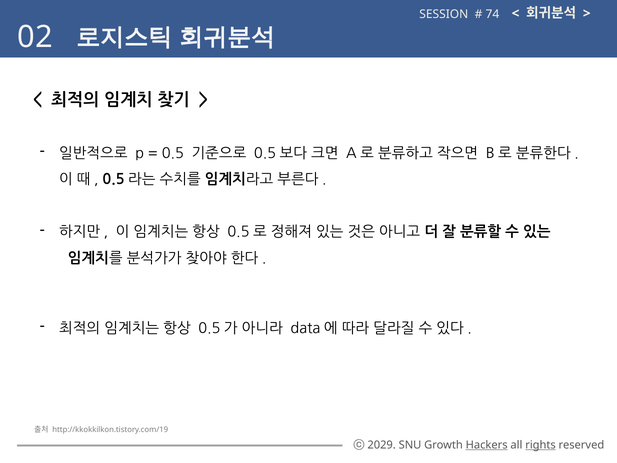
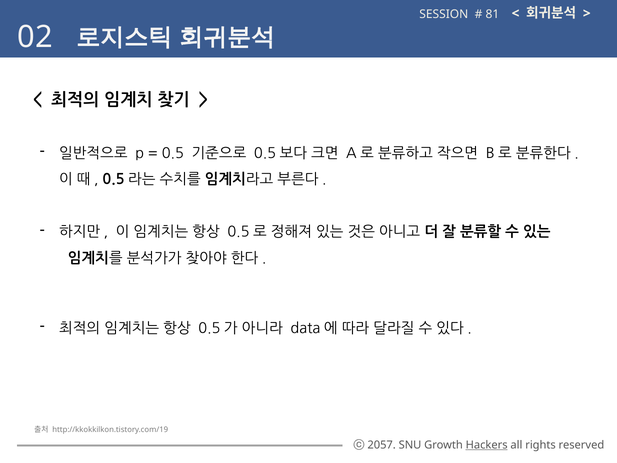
74: 74 -> 81
2029: 2029 -> 2057
rights underline: present -> none
